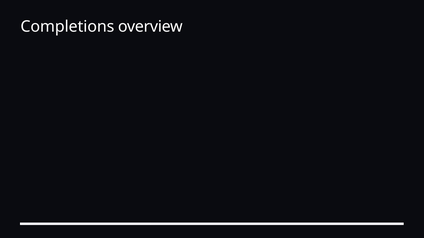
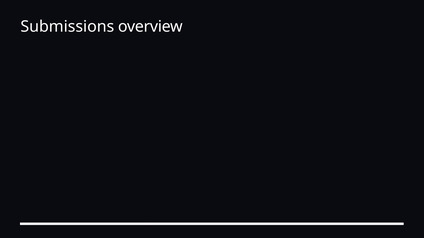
Completions at (67, 27): Completions -> Submissions
